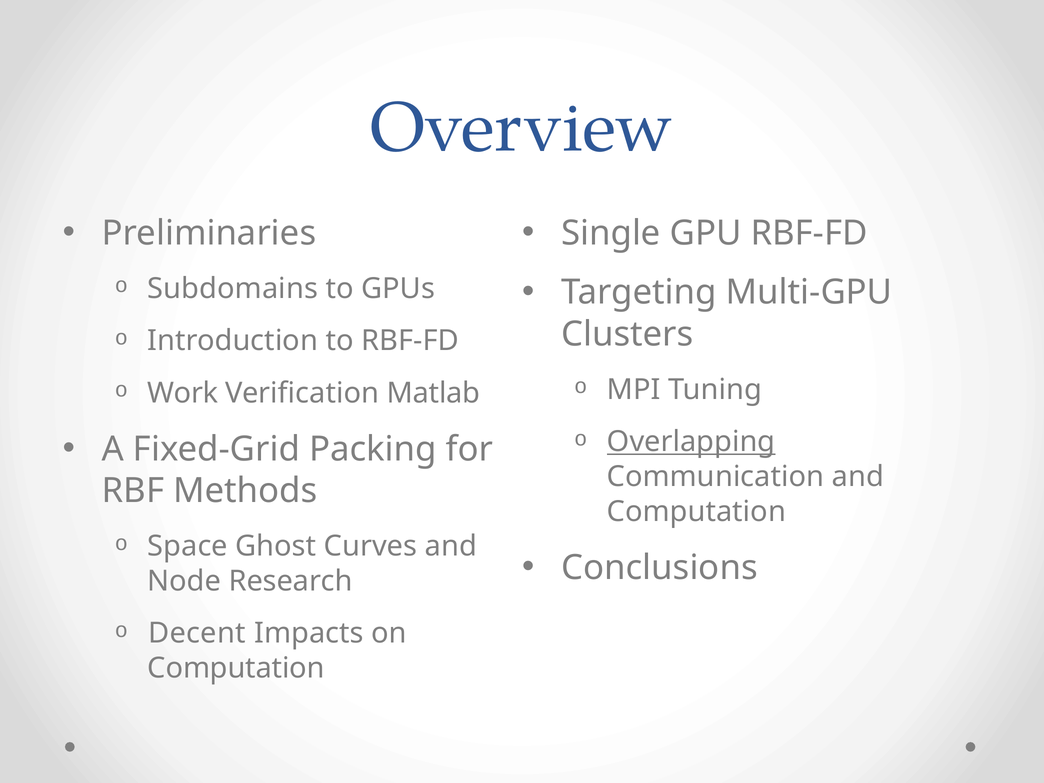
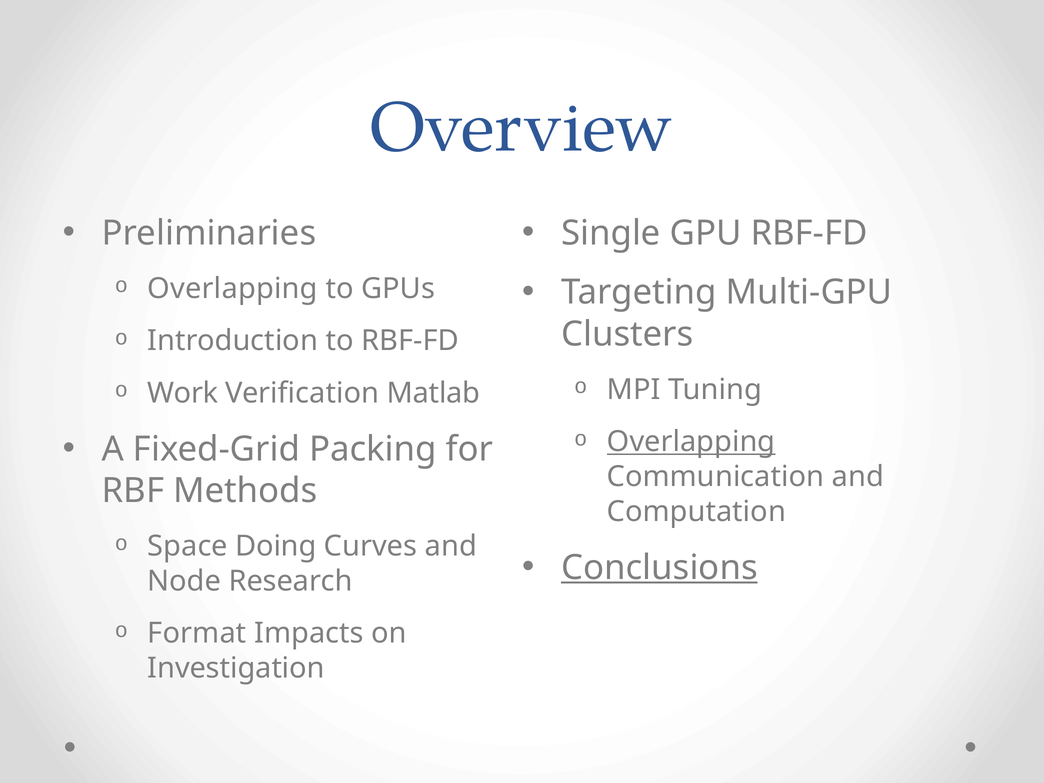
Subdomains at (233, 289): Subdomains -> Overlapping
Ghost: Ghost -> Doing
Conclusions underline: none -> present
Decent: Decent -> Format
Computation at (236, 668): Computation -> Investigation
